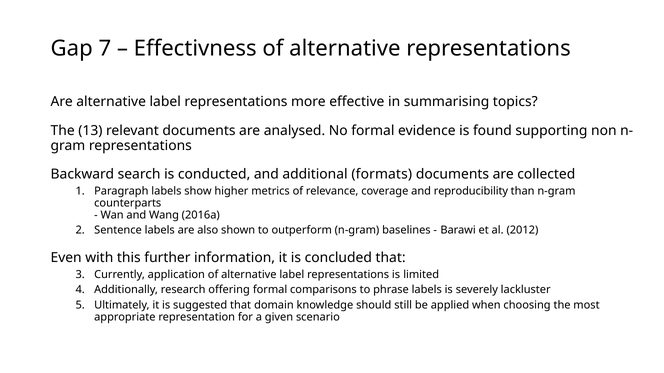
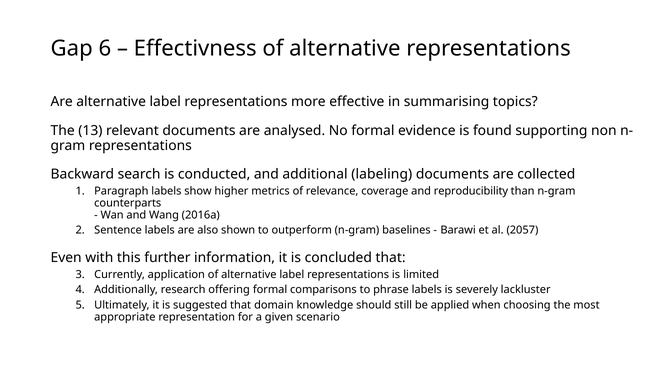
7: 7 -> 6
formats: formats -> labeling
2012: 2012 -> 2057
